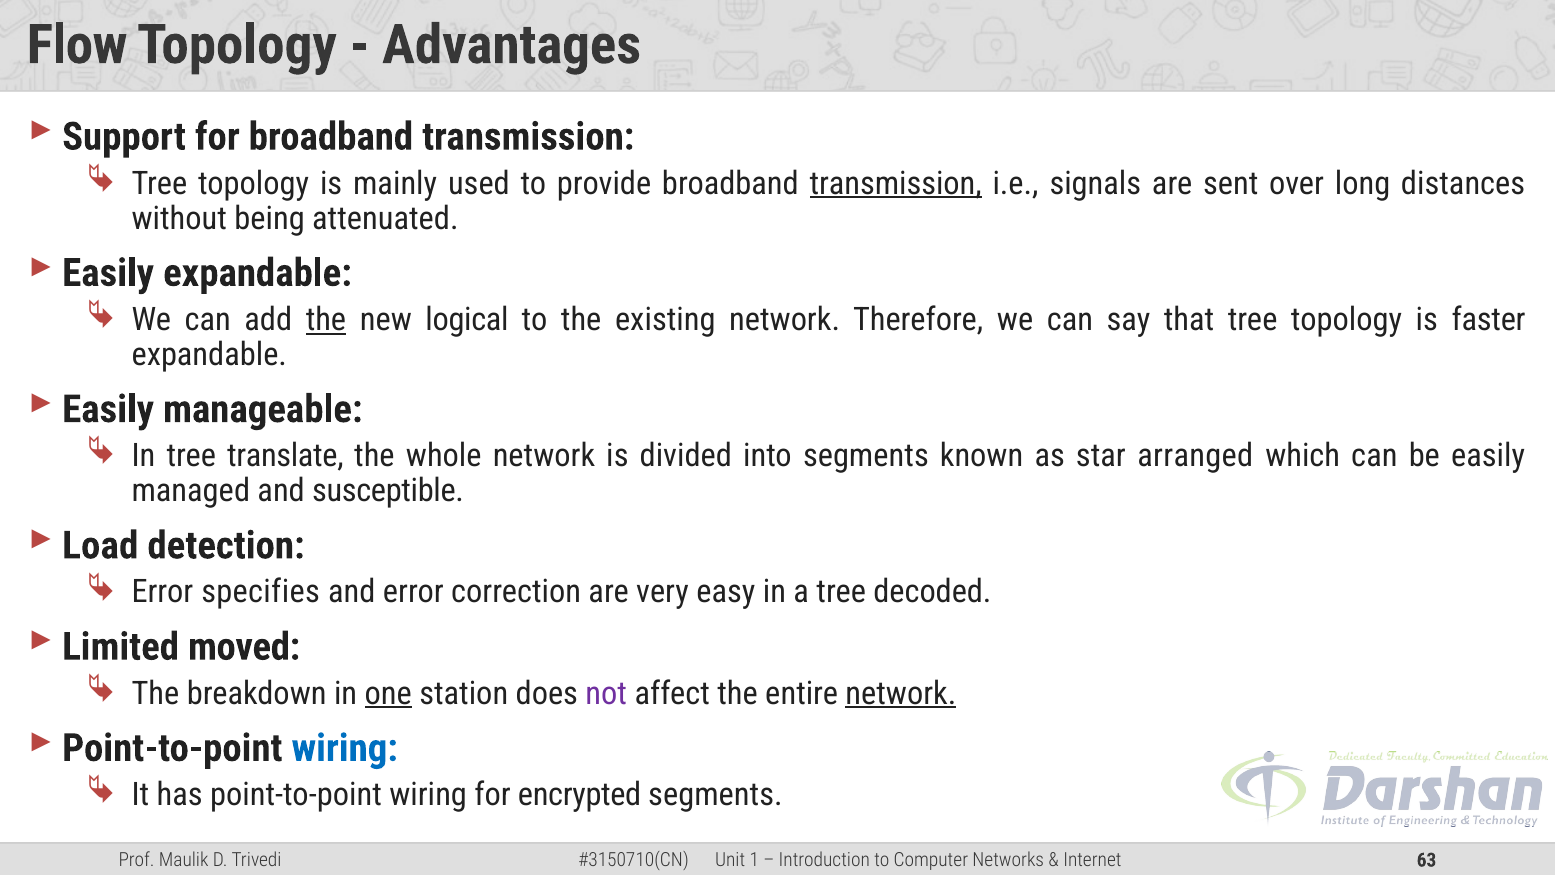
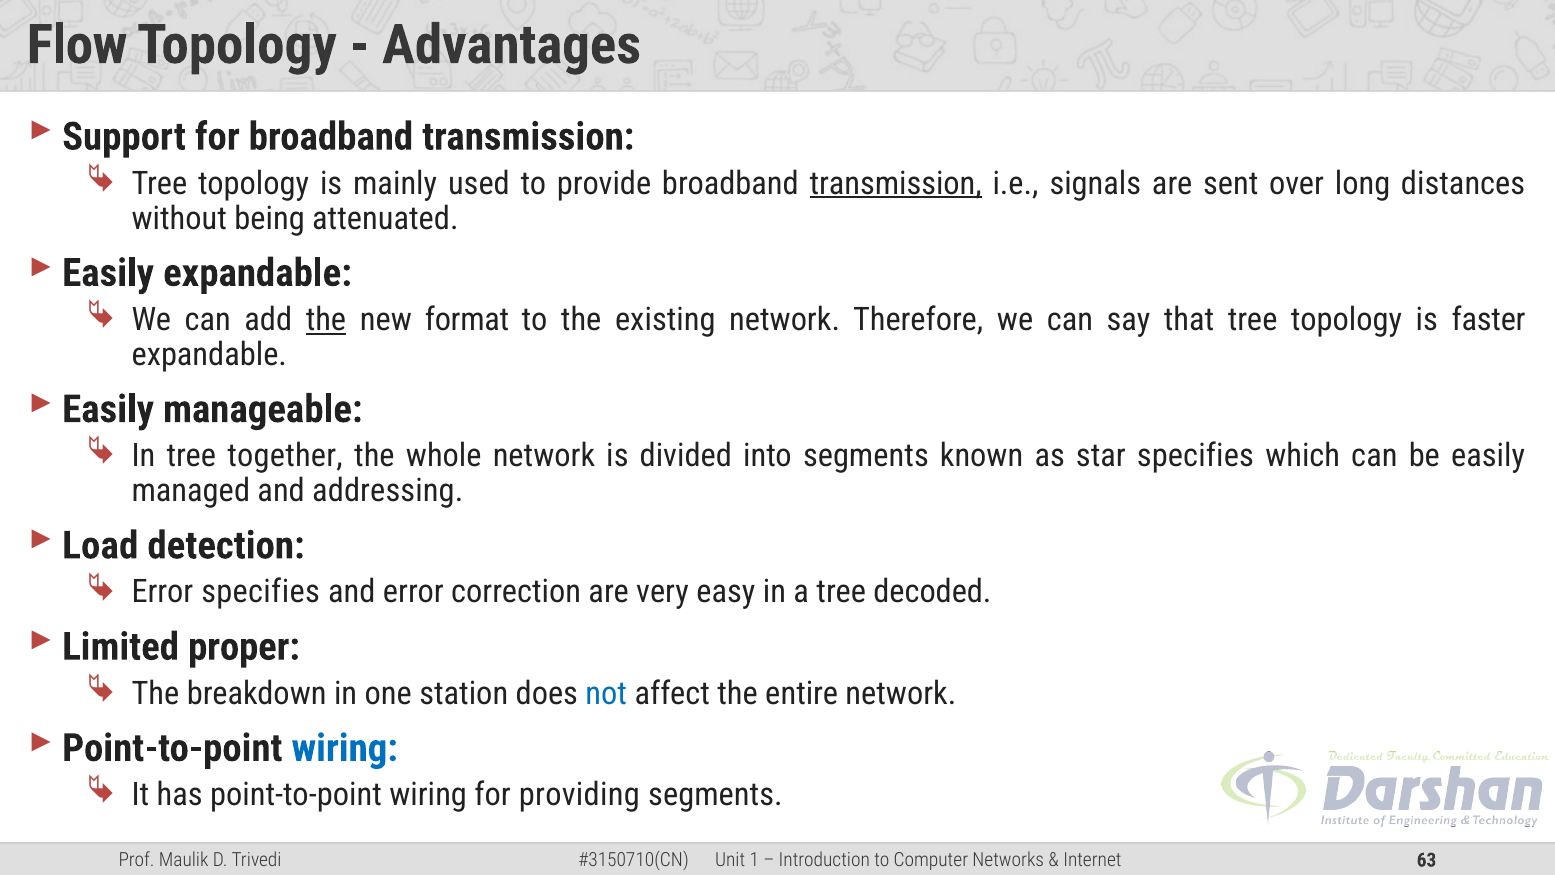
logical: logical -> format
translate: translate -> together
star arranged: arranged -> specifies
susceptible: susceptible -> addressing
moved: moved -> proper
one underline: present -> none
not colour: purple -> blue
network at (901, 693) underline: present -> none
encrypted: encrypted -> providing
